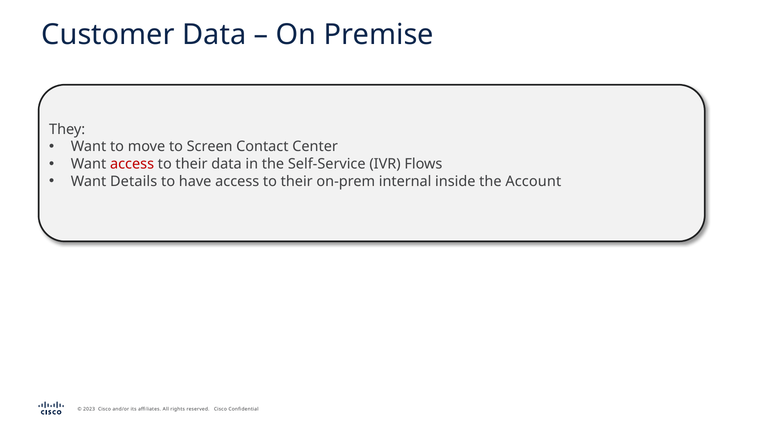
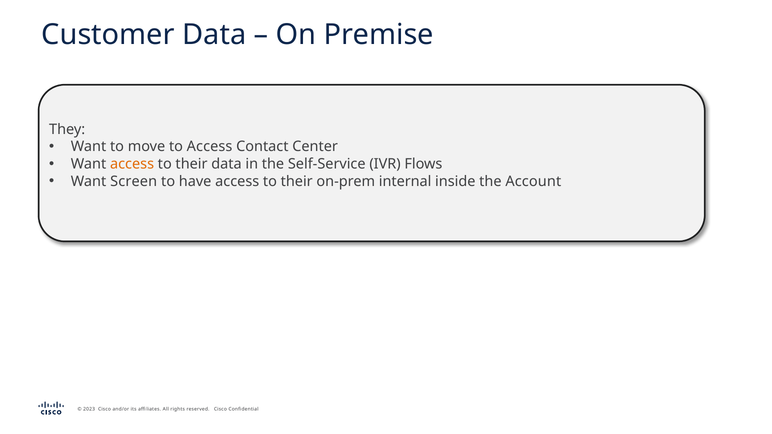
to Screen: Screen -> Access
access at (132, 164) colour: red -> orange
Details: Details -> Screen
